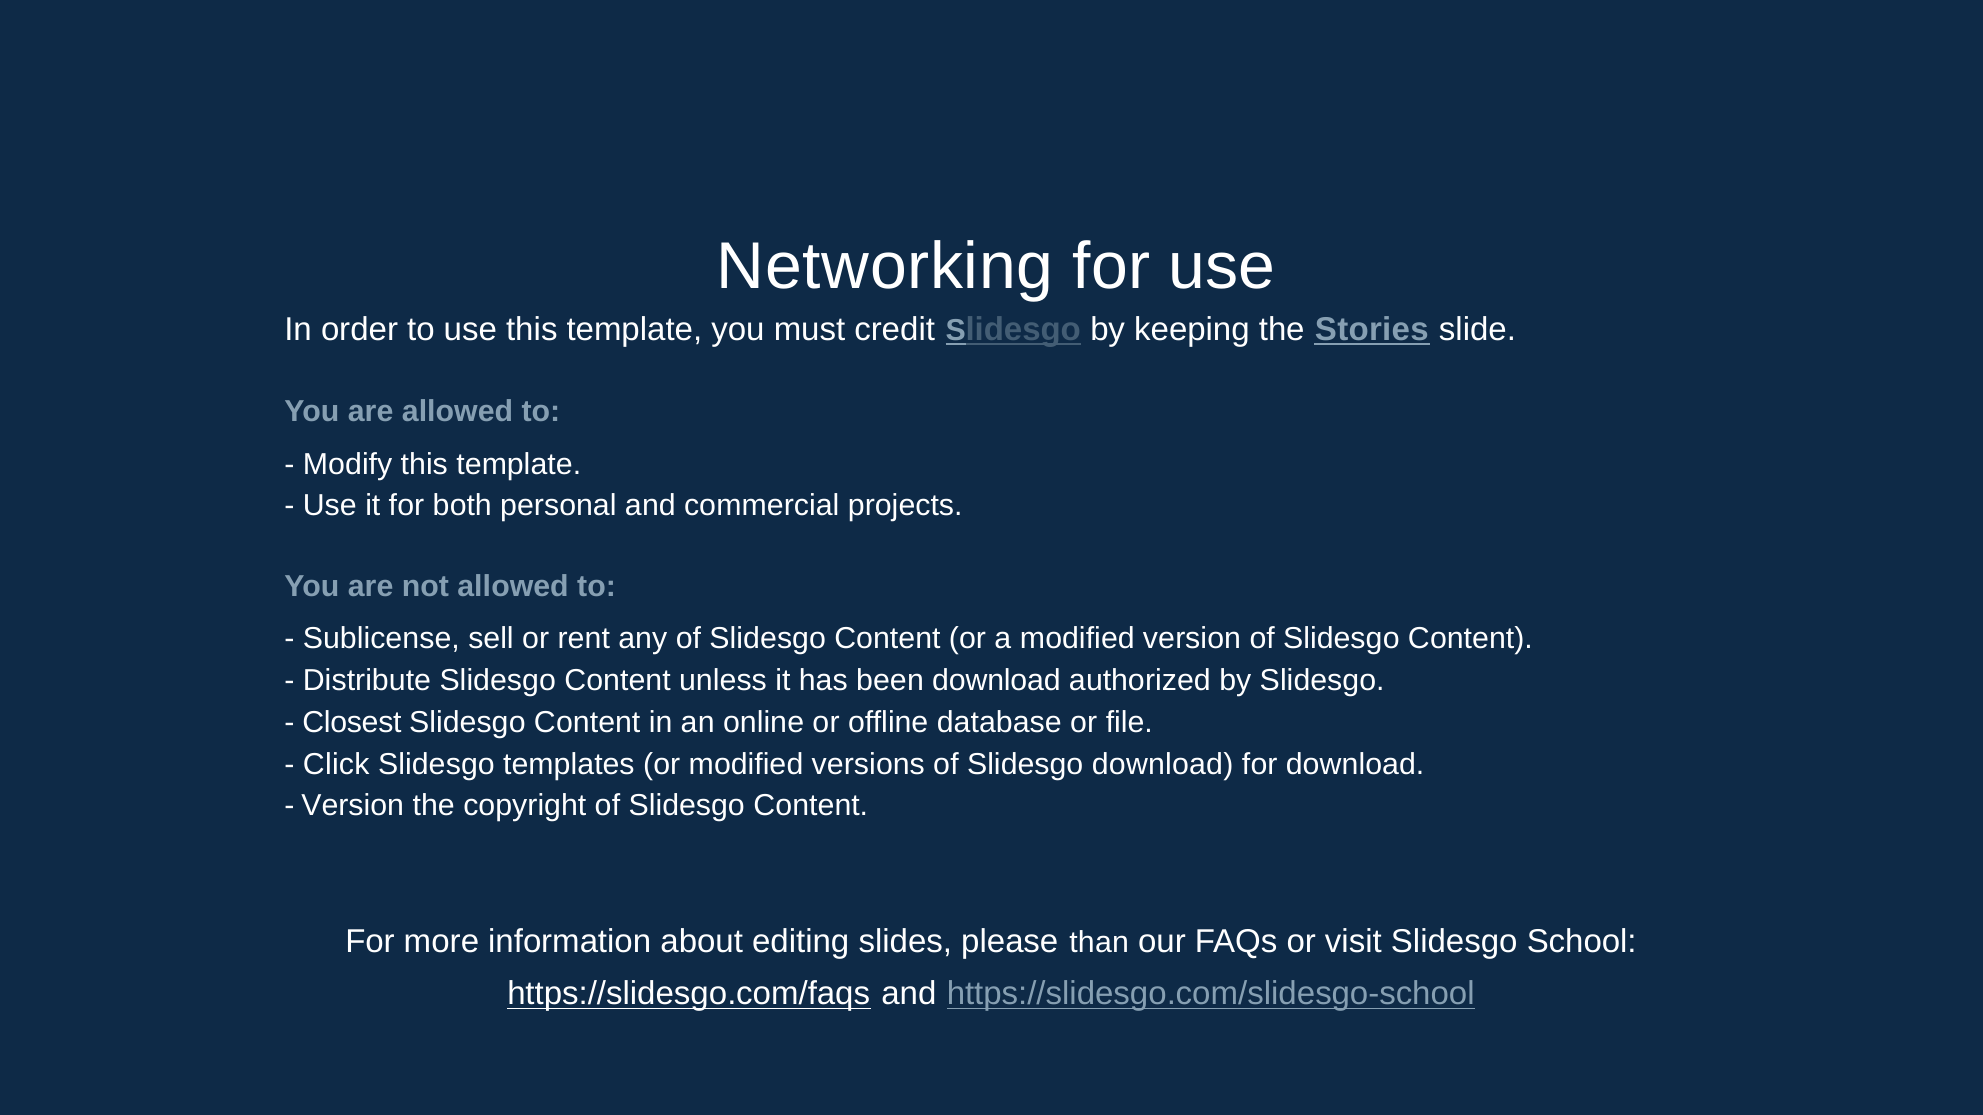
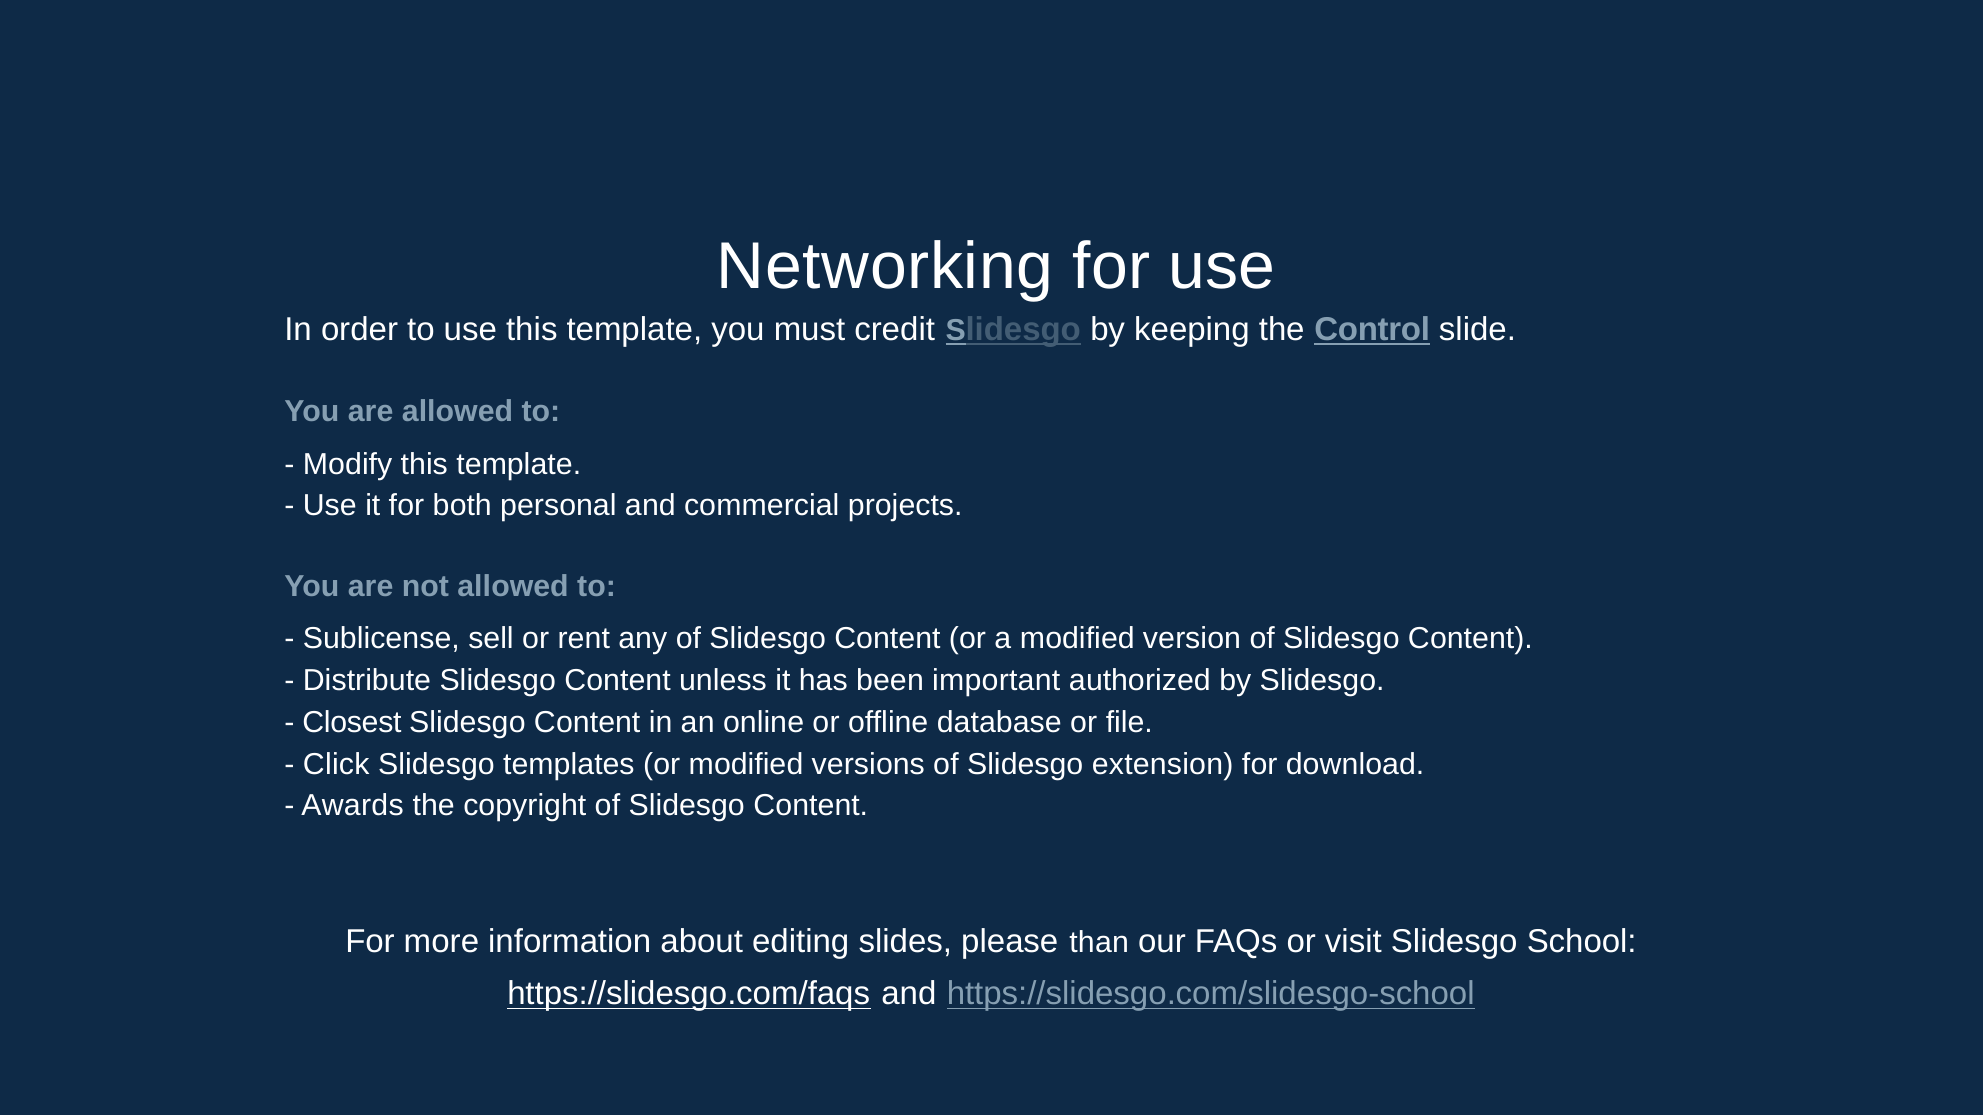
Stories: Stories -> Control
been download: download -> important
Slidesgo download: download -> extension
Version at (353, 806): Version -> Awards
